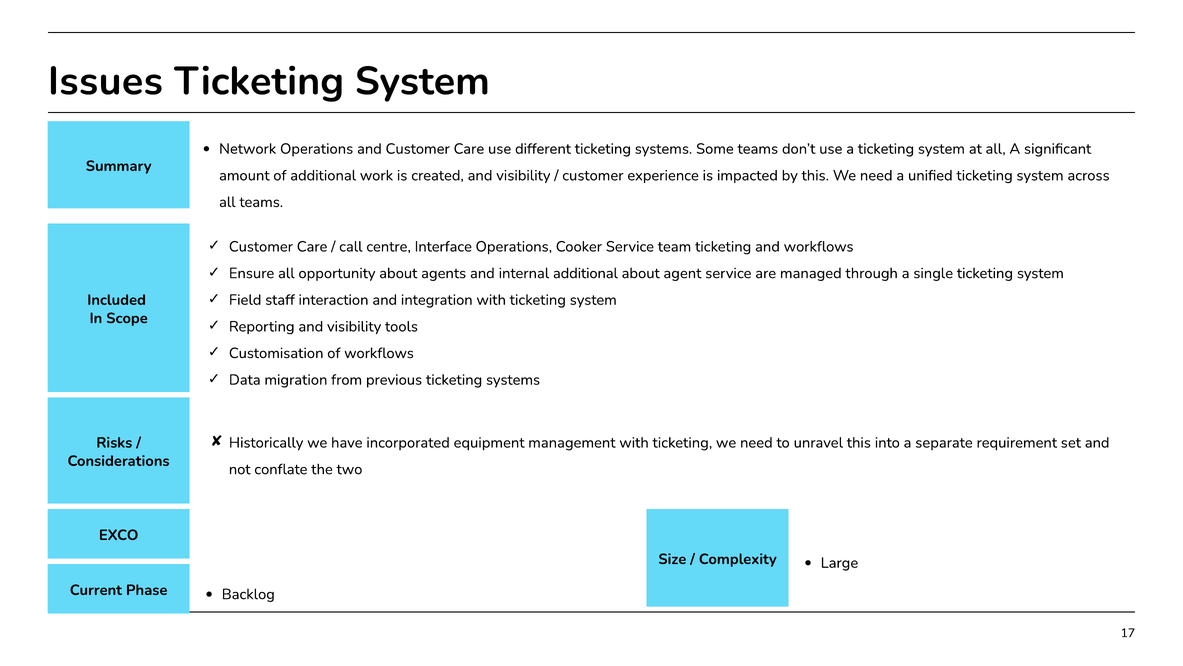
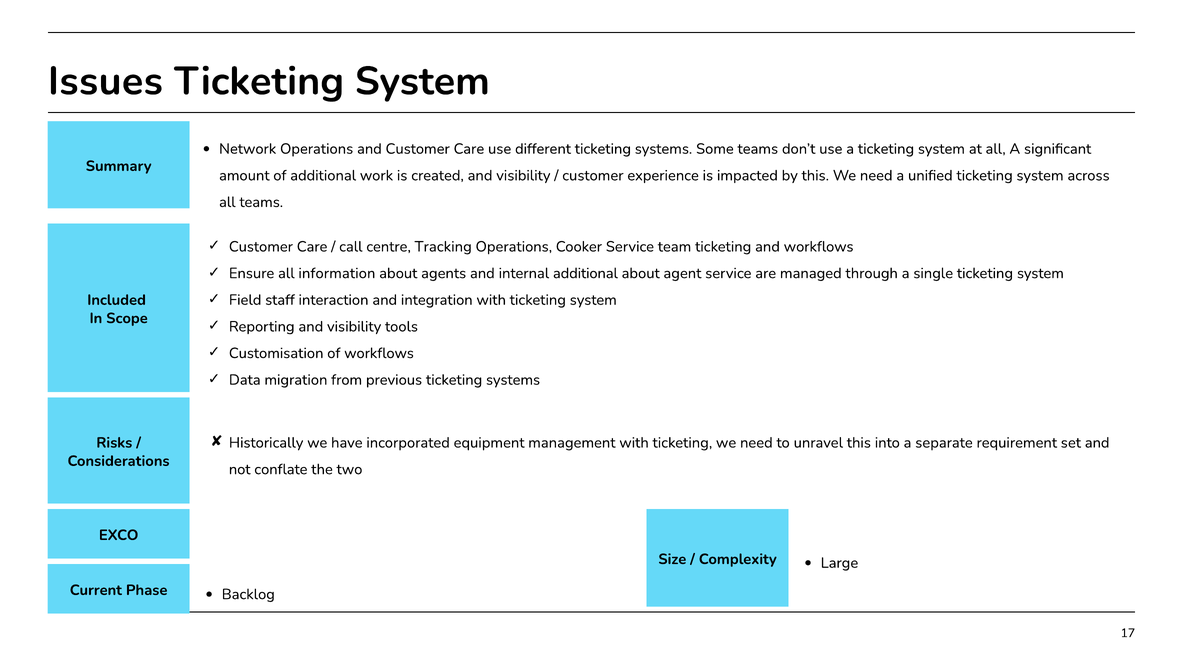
Interface: Interface -> Tracking
opportunity: opportunity -> information
